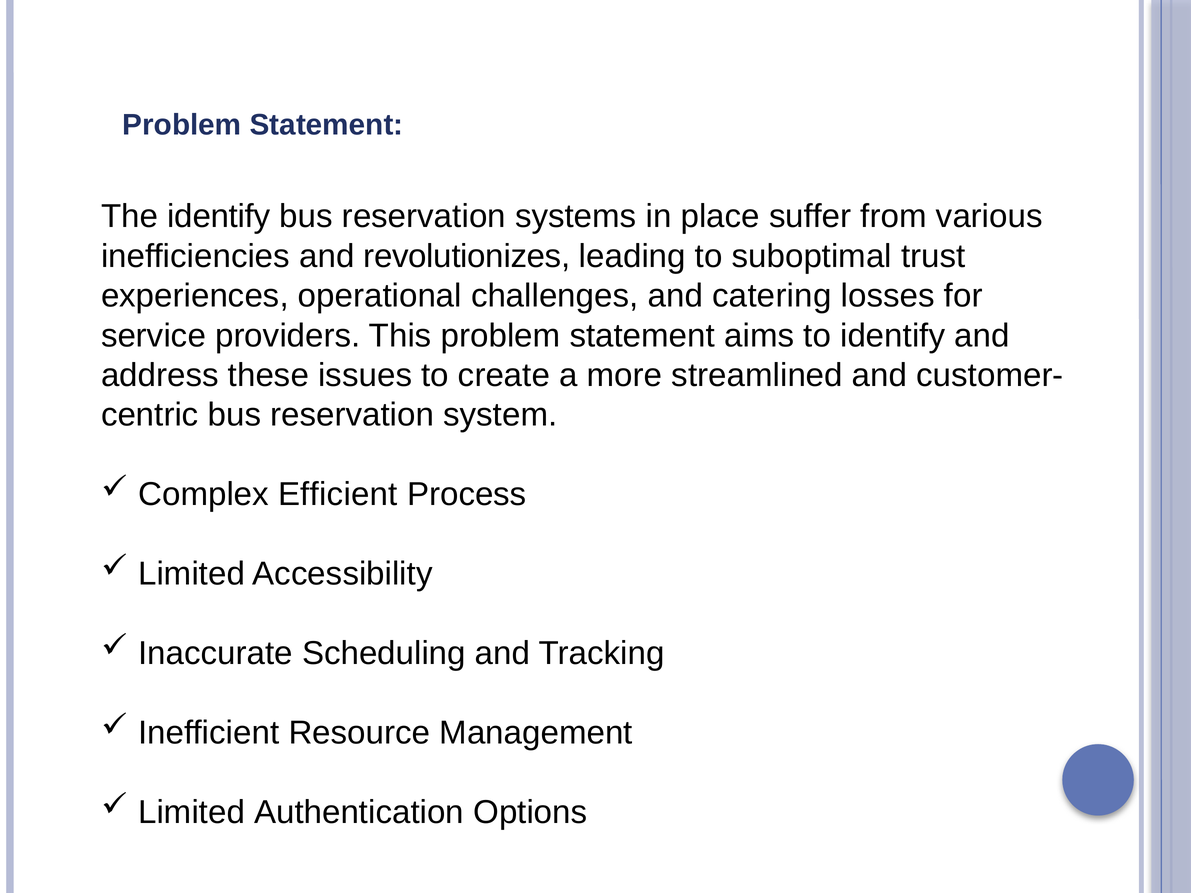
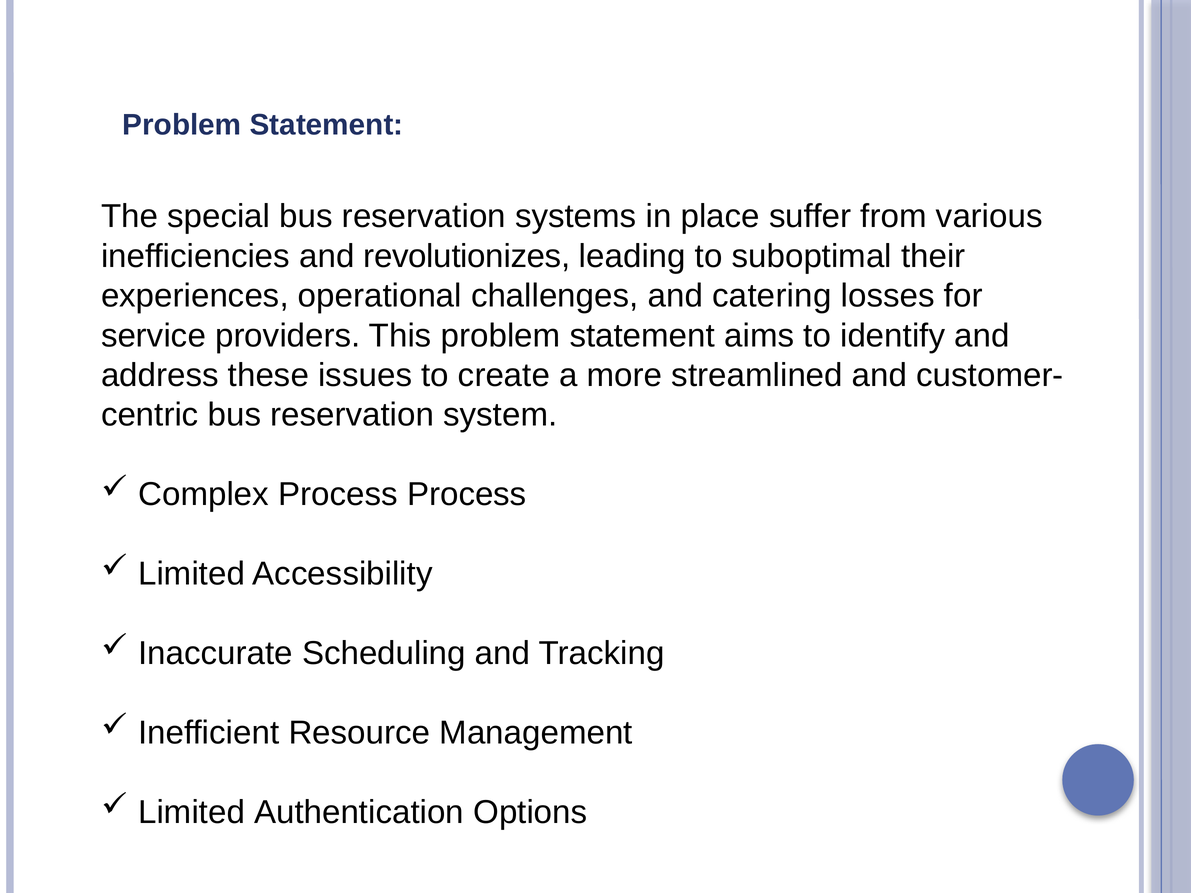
The identify: identify -> special
trust: trust -> their
Complex Efficient: Efficient -> Process
